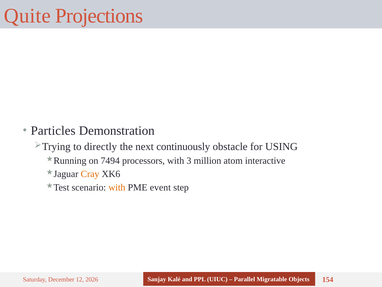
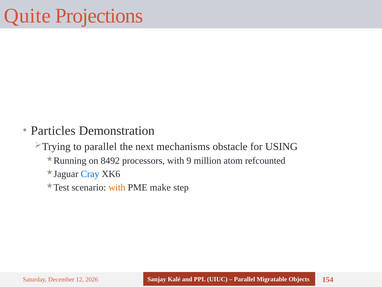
to directly: directly -> parallel
continuously: continuously -> mechanisms
7494: 7494 -> 8492
3: 3 -> 9
interactive: interactive -> refcounted
Cray colour: orange -> blue
event: event -> make
